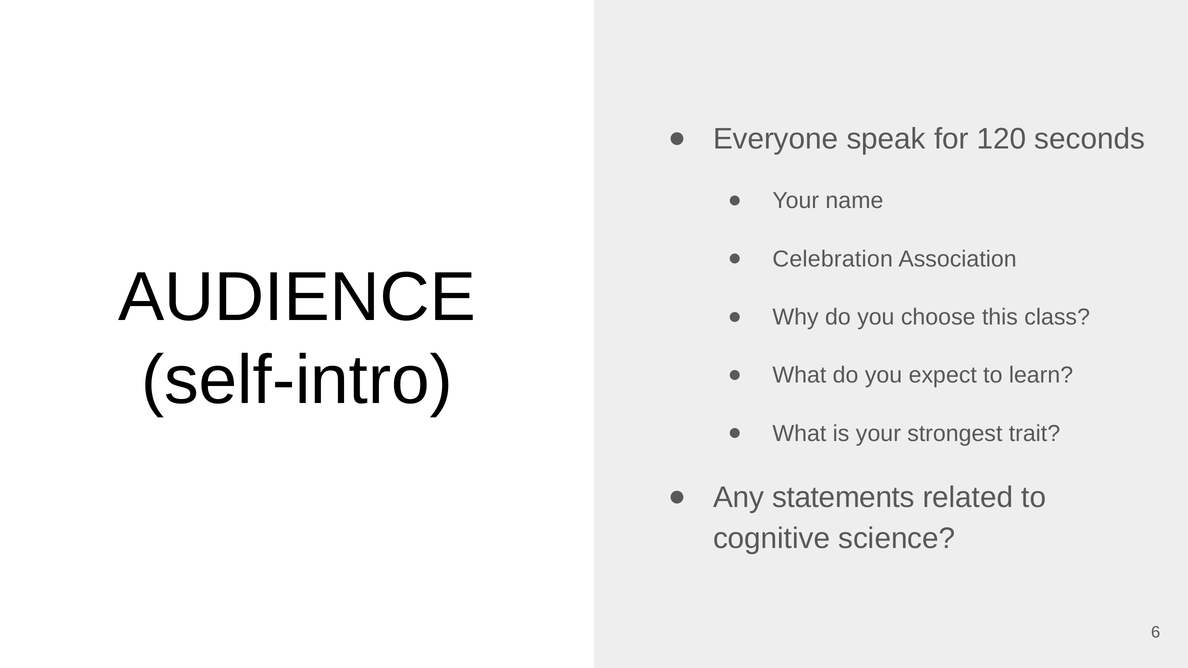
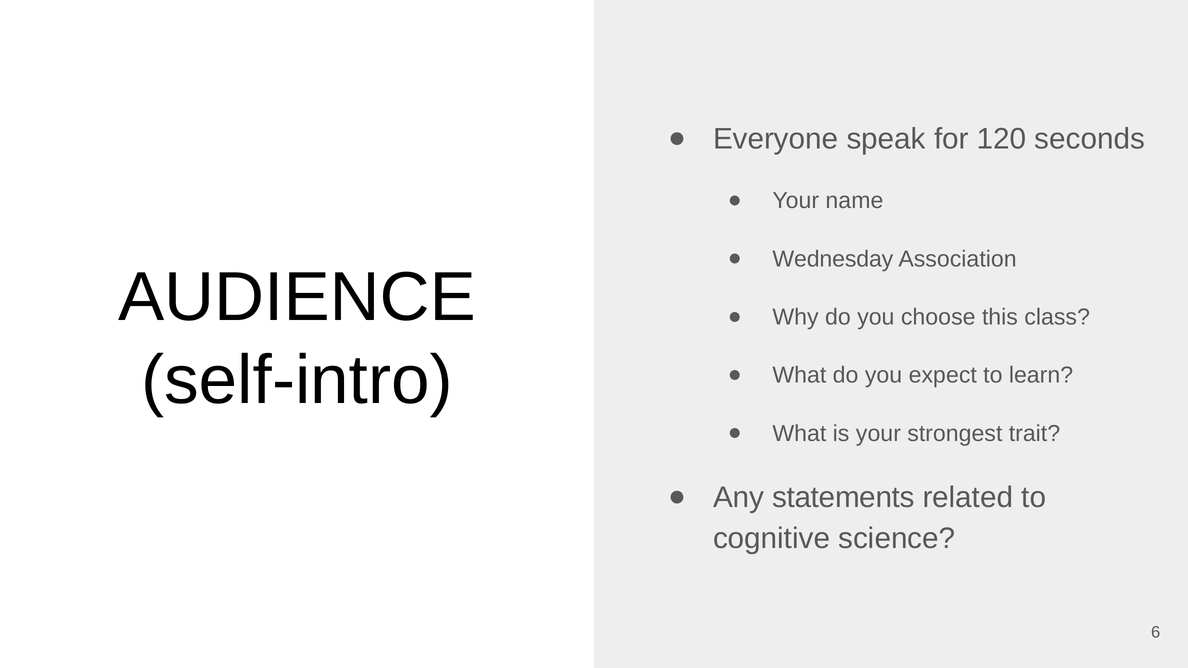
Celebration: Celebration -> Wednesday
